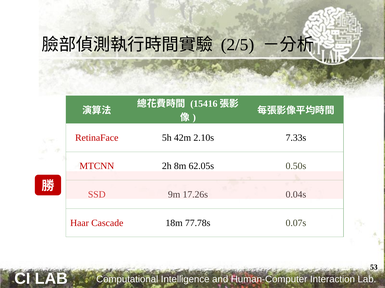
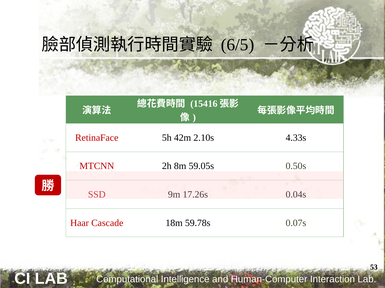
2/5: 2/5 -> 6/5
7.33s: 7.33s -> 4.33s
62.05s: 62.05s -> 59.05s
77.78s: 77.78s -> 59.78s
